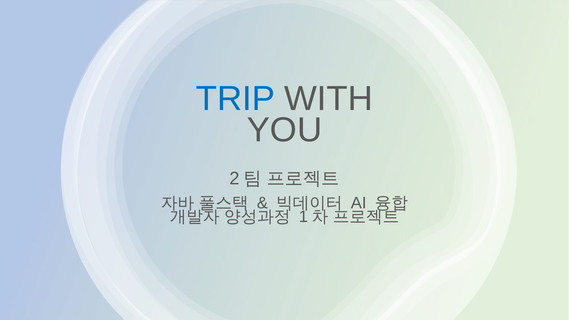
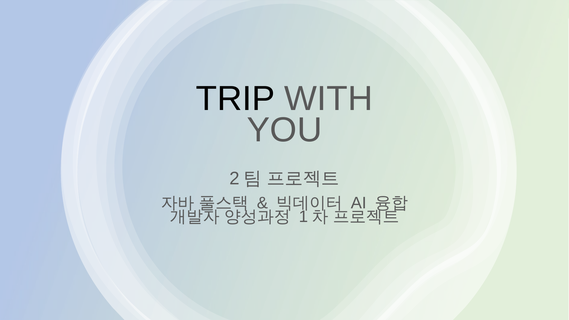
TRIP colour: blue -> black
